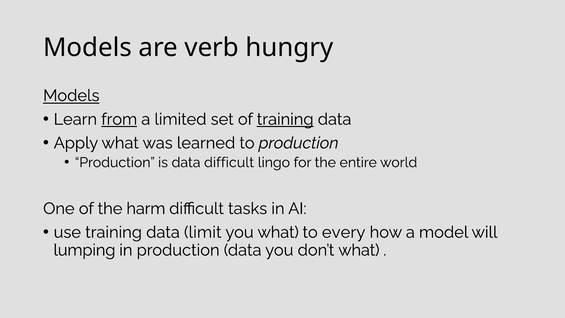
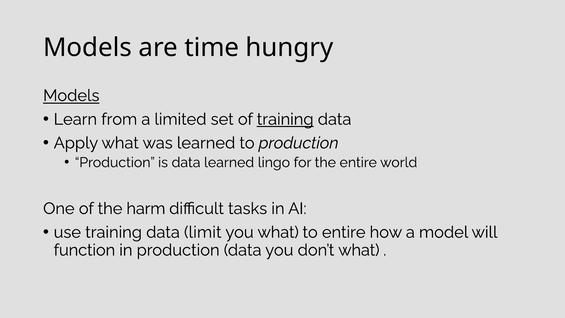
verb: verb -> time
from underline: present -> none
data difficult: difficult -> learned
to every: every -> entire
lumping: lumping -> function
